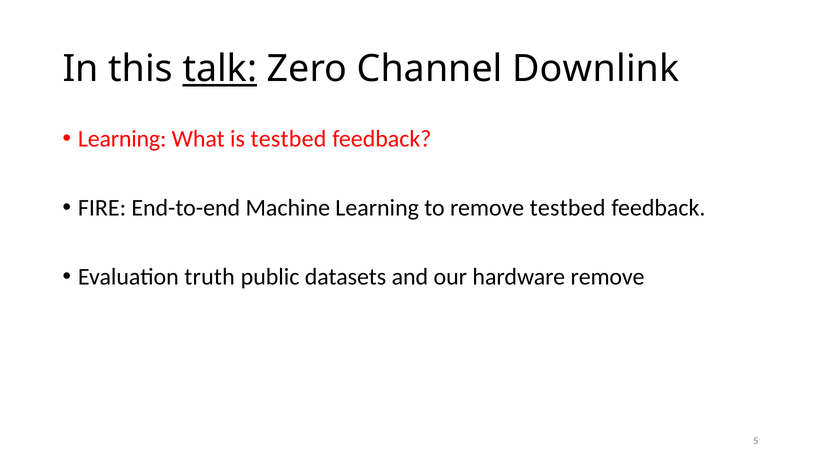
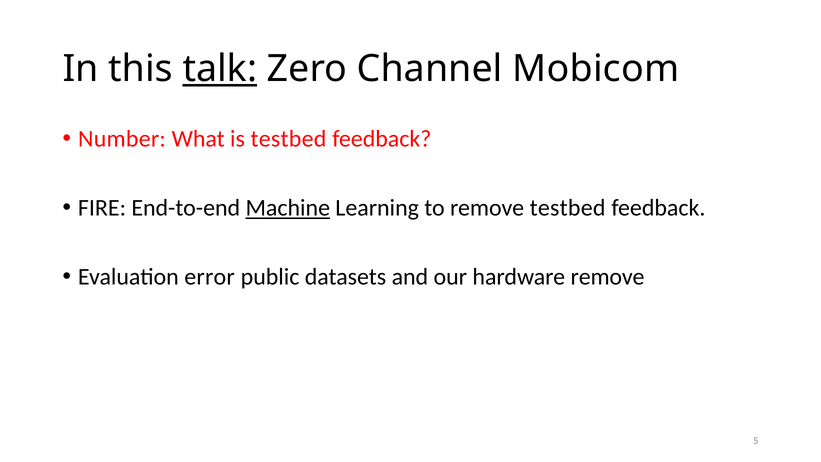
Downlink: Downlink -> Mobicom
Learning at (122, 139): Learning -> Number
Machine underline: none -> present
truth: truth -> error
